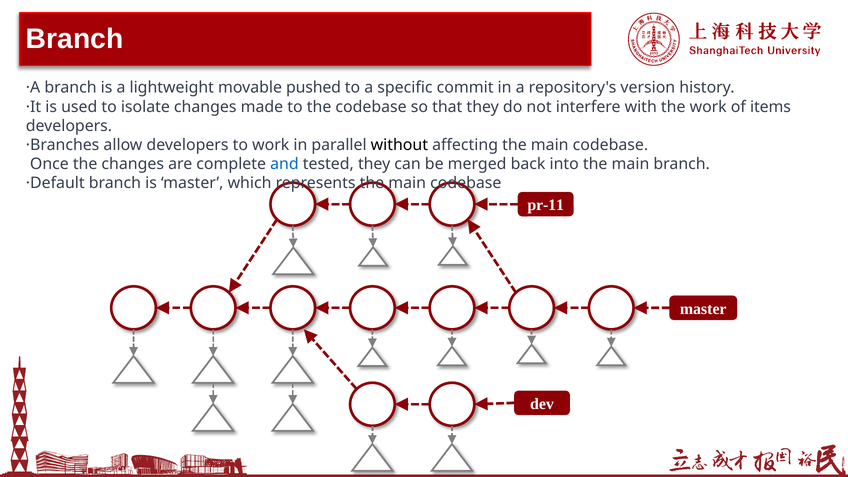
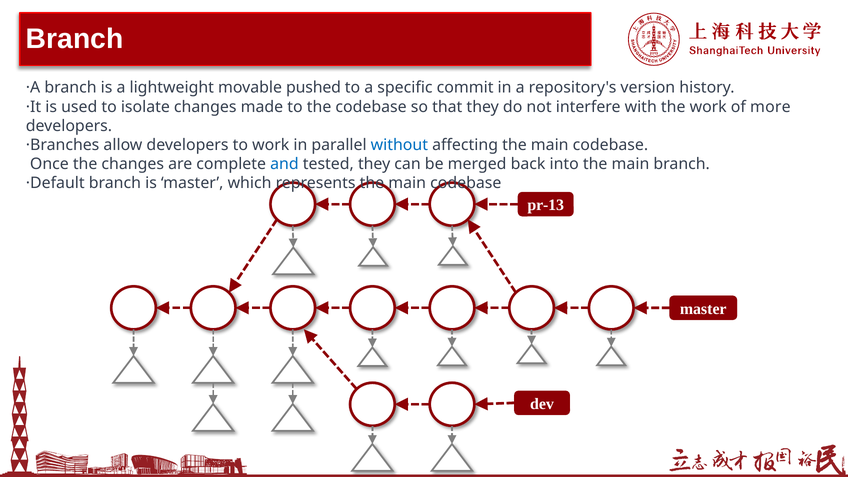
items: items -> more
without colour: black -> blue
pr-11: pr-11 -> pr-13
